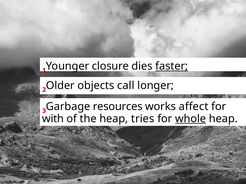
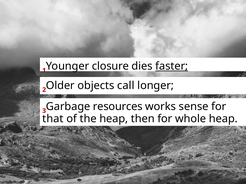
affect: affect -> sense
with: with -> that
tries: tries -> then
whole underline: present -> none
